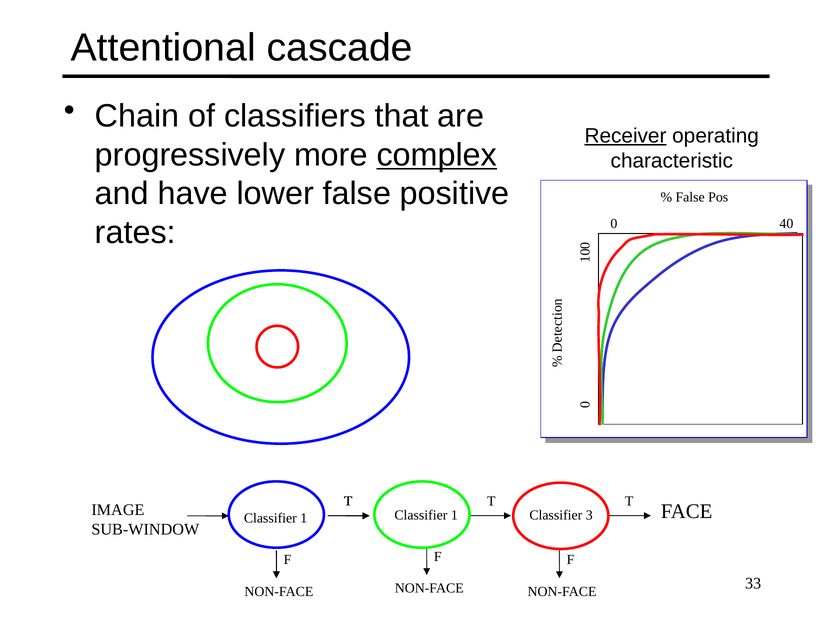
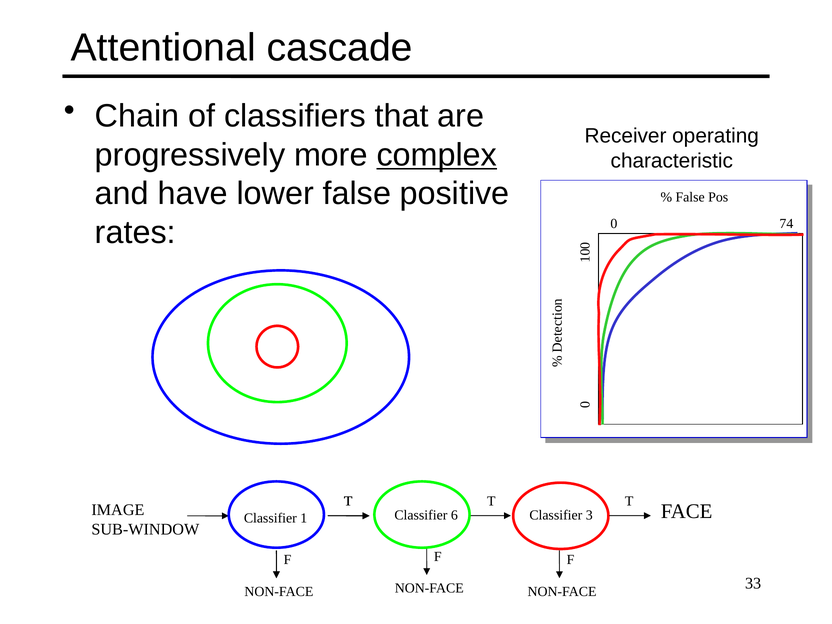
Receiver underline: present -> none
40: 40 -> 74
1 at (454, 515): 1 -> 6
